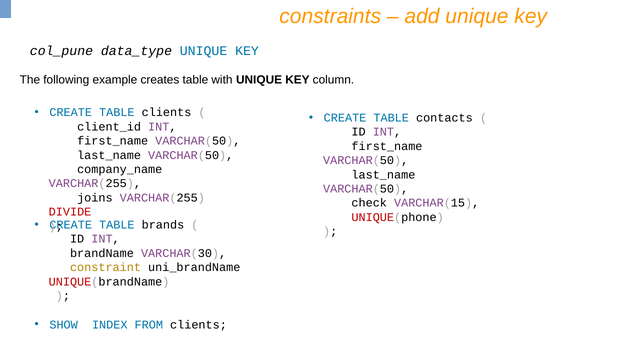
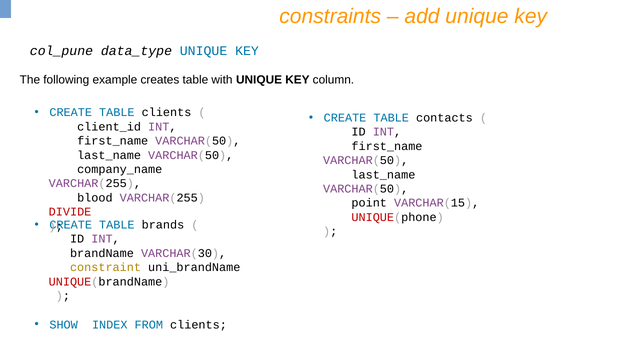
joins: joins -> blood
check: check -> point
